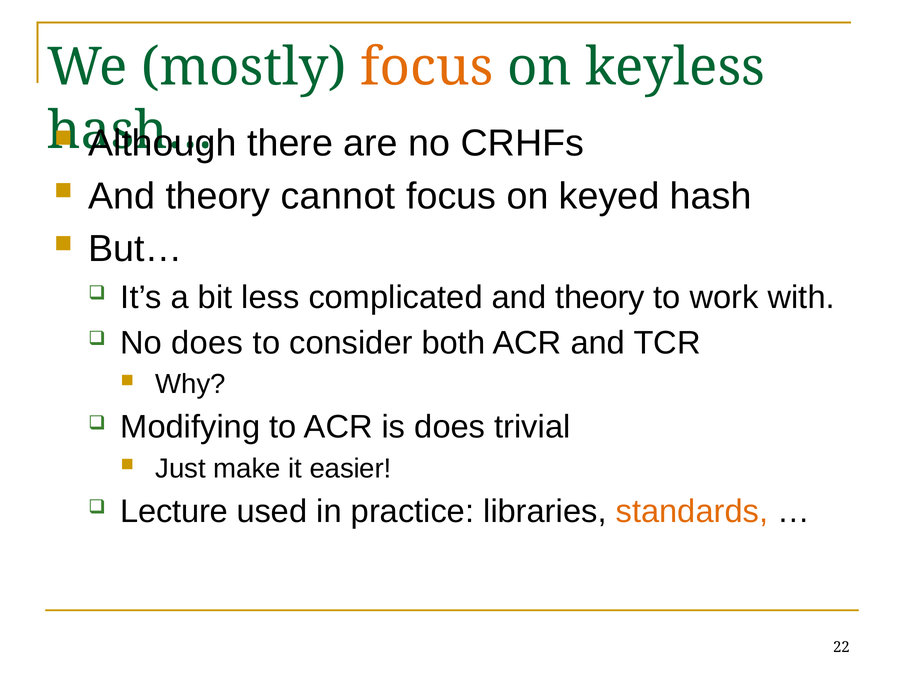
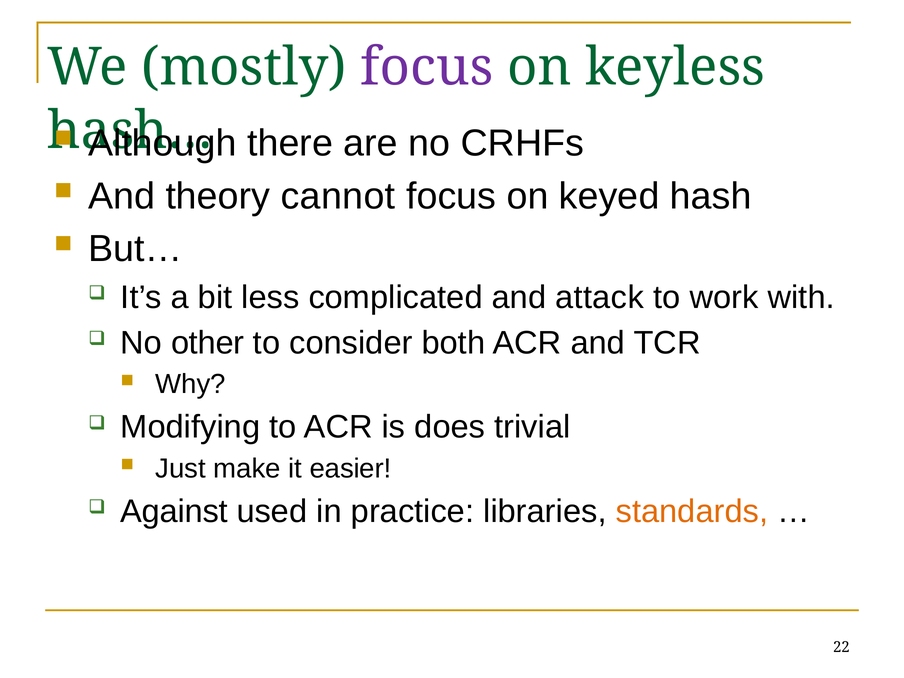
focus at (427, 67) colour: orange -> purple
complicated and theory: theory -> attack
No does: does -> other
Lecture: Lecture -> Against
